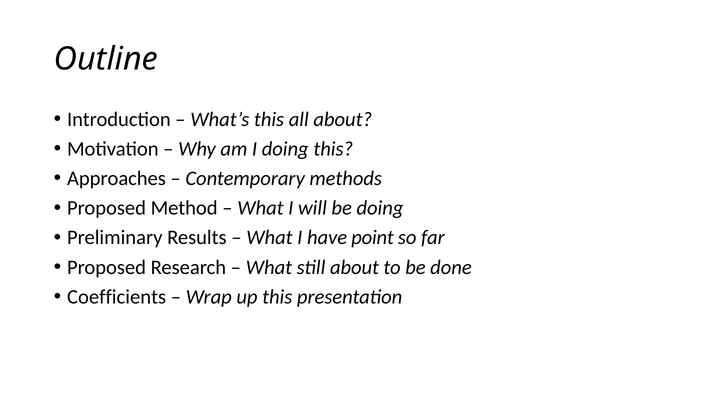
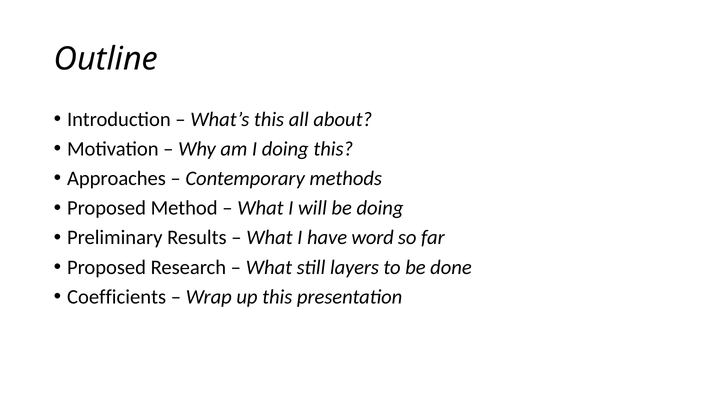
point: point -> word
still about: about -> layers
